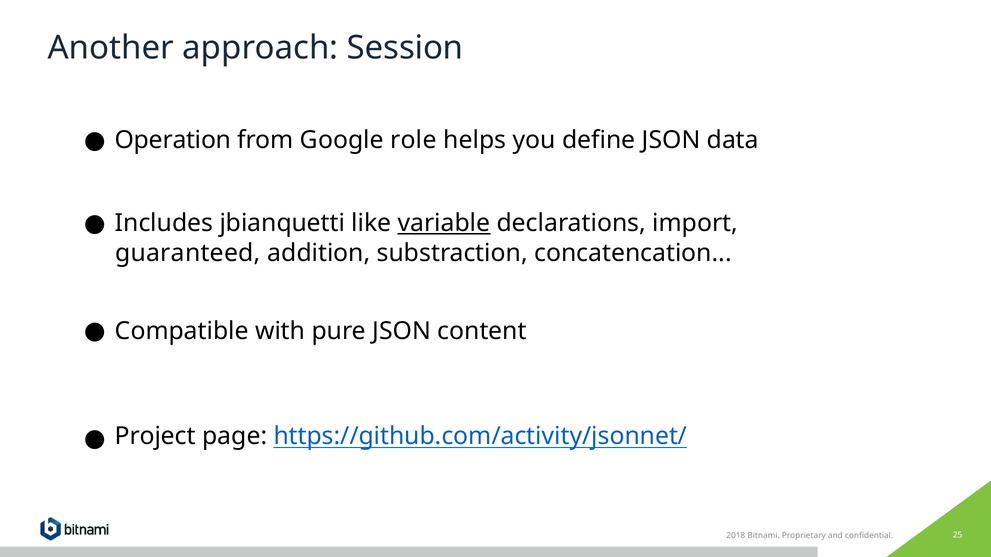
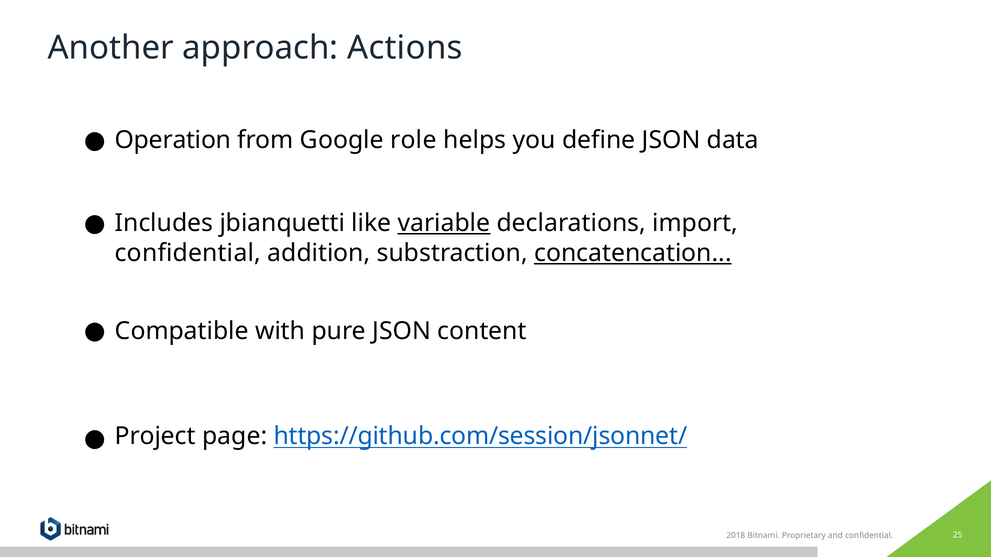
Session: Session -> Actions
guaranteed at (188, 253): guaranteed -> confidential
concatencation underline: none -> present
https://github.com/activity/jsonnet/: https://github.com/activity/jsonnet/ -> https://github.com/session/jsonnet/
